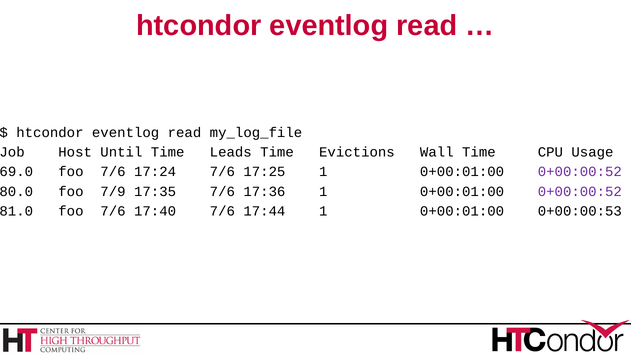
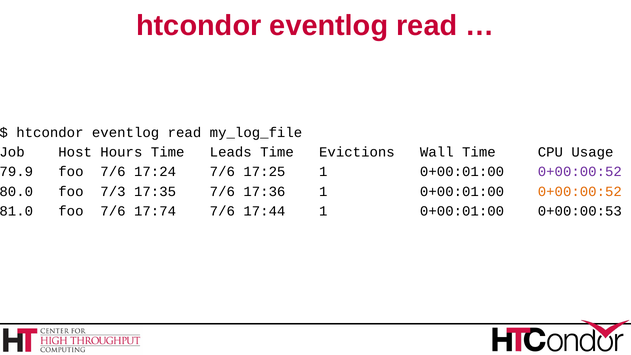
Until: Until -> Hours
69.0: 69.0 -> 79.9
7/9: 7/9 -> 7/3
0+00:00:52 at (580, 191) colour: purple -> orange
17:40: 17:40 -> 17:74
